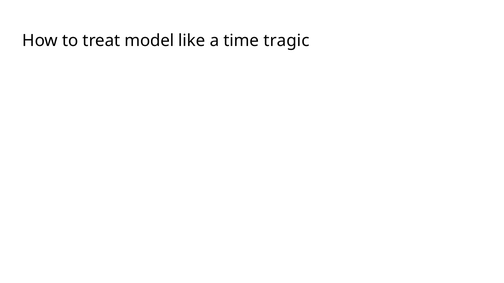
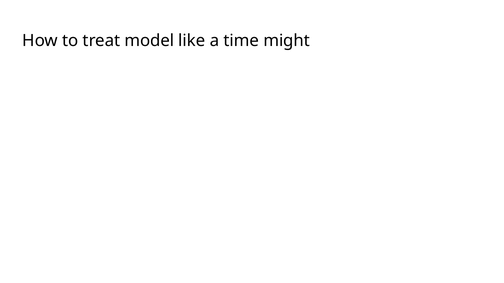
tragic: tragic -> might
